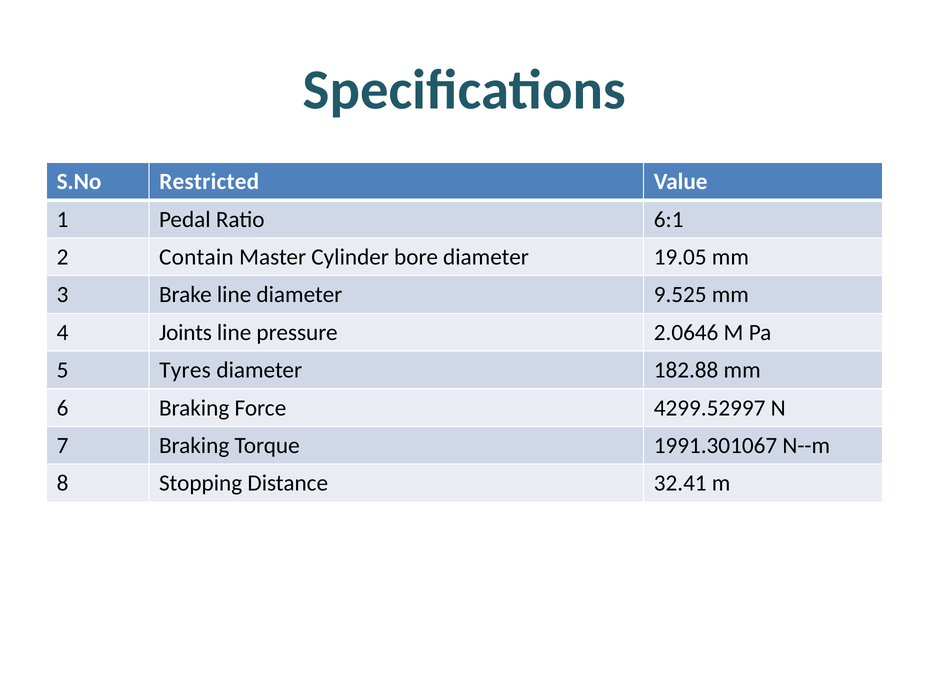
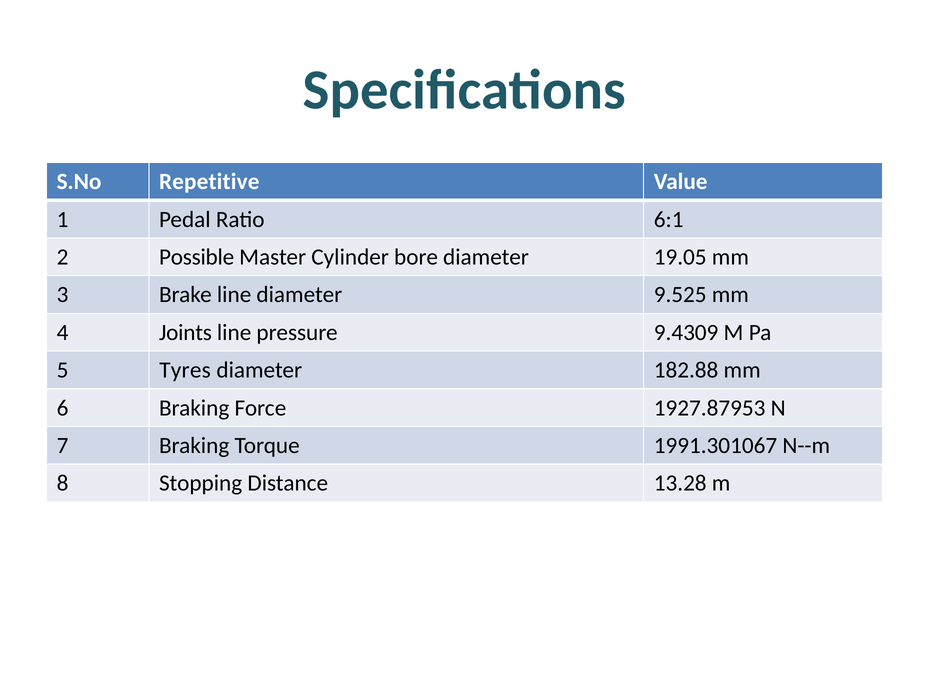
Restricted: Restricted -> Repetitive
Contain: Contain -> Possible
2.0646: 2.0646 -> 9.4309
4299.52997: 4299.52997 -> 1927.87953
32.41: 32.41 -> 13.28
